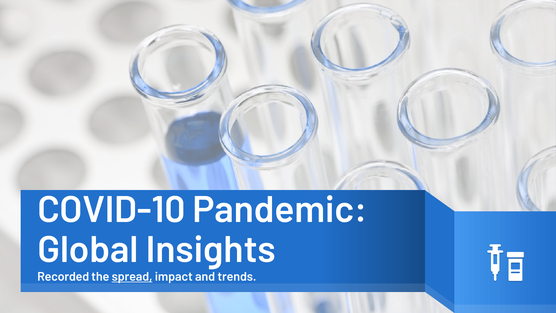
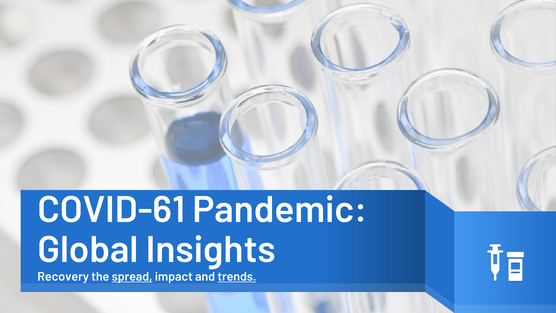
COVID-10: COVID-10 -> COVID-61
Recorded: Recorded -> Recovery
trends underline: none -> present
